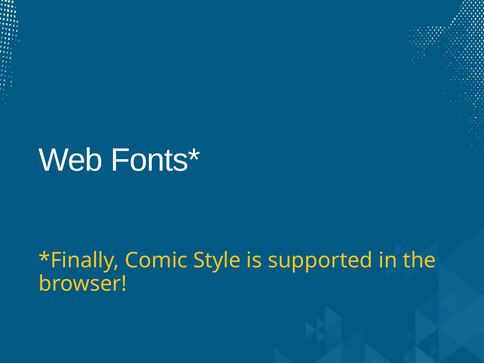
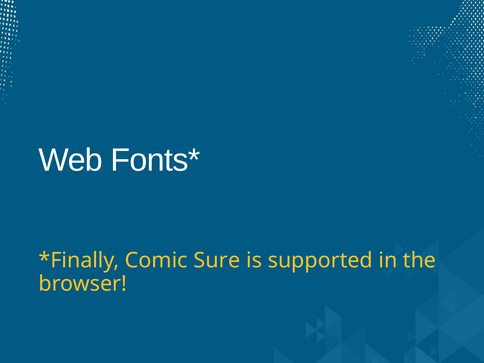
Style: Style -> Sure
